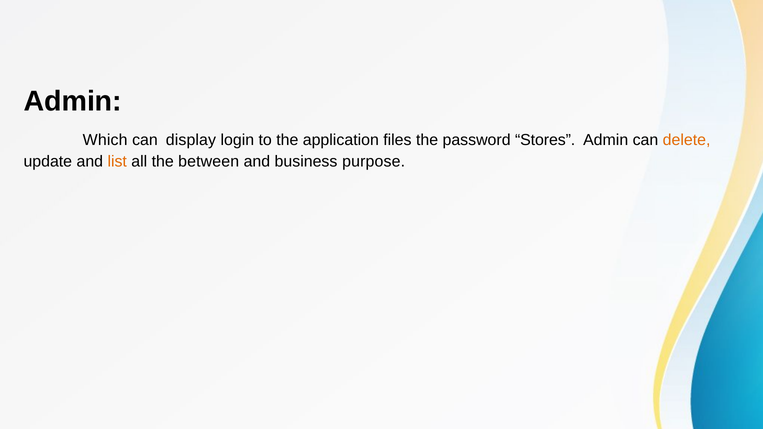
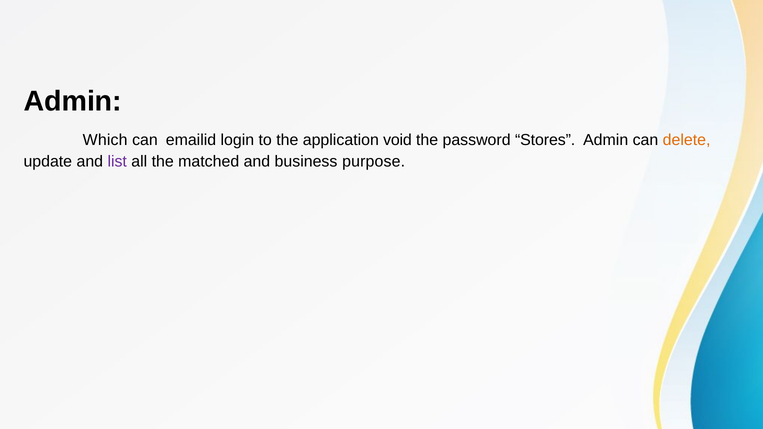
display: display -> emailid
files: files -> void
list colour: orange -> purple
between: between -> matched
